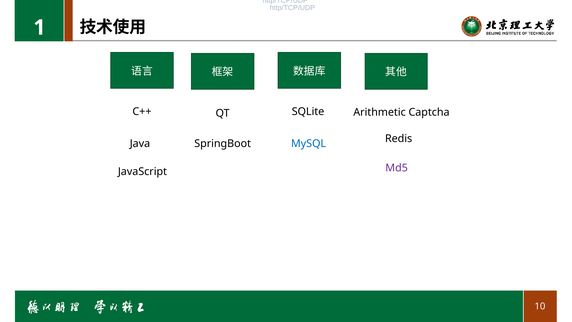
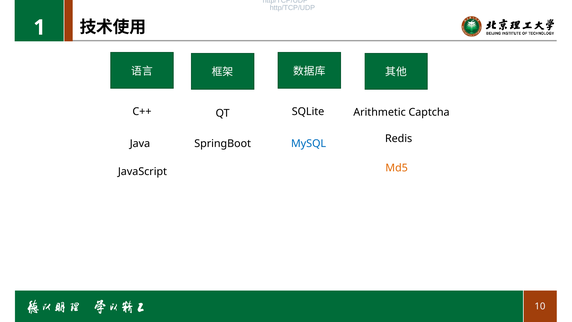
Md5 colour: purple -> orange
